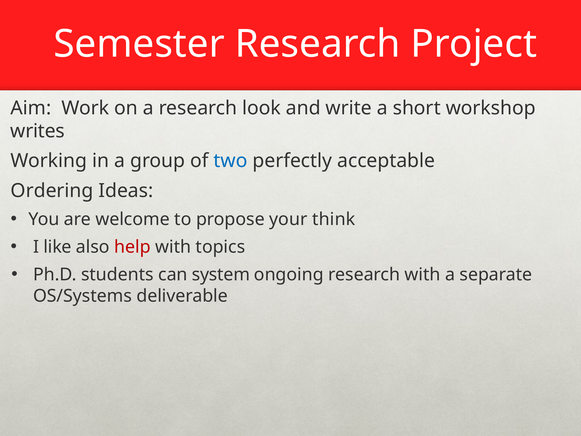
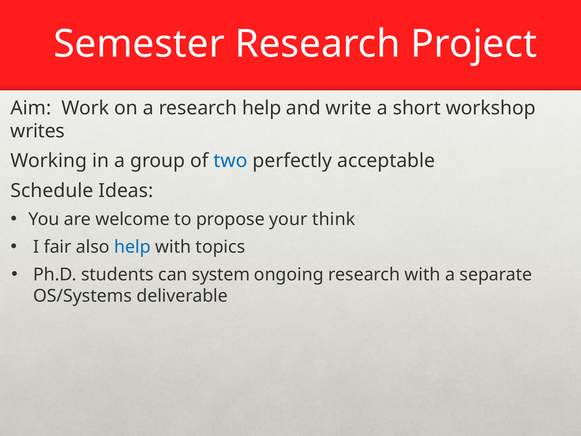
research look: look -> help
Ordering: Ordering -> Schedule
like: like -> fair
help at (132, 247) colour: red -> blue
